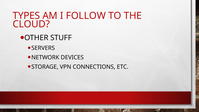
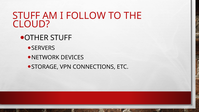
TYPES at (26, 16): TYPES -> STUFF
